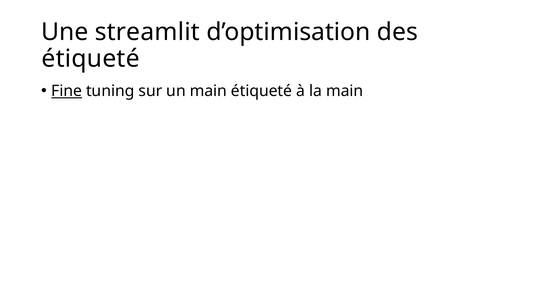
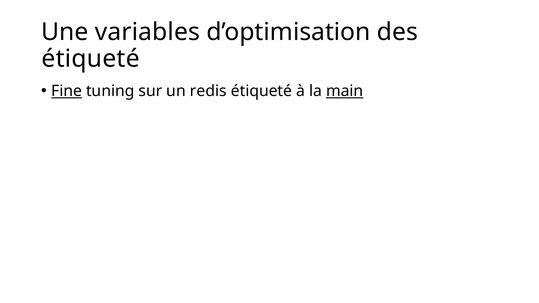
streamlit: streamlit -> variables
un main: main -> redis
main at (345, 91) underline: none -> present
